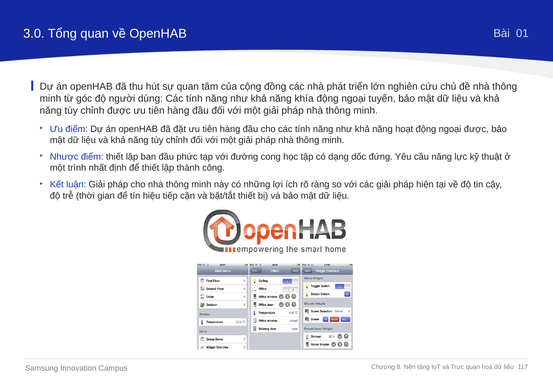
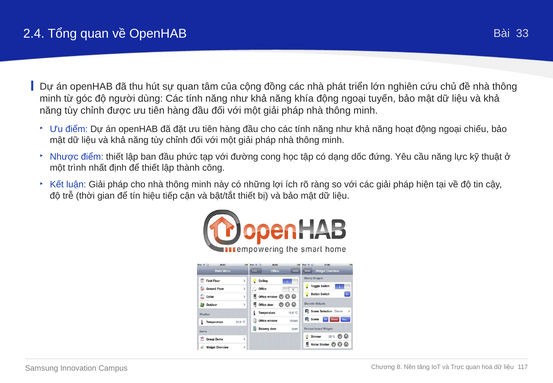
3.0: 3.0 -> 2.4
01: 01 -> 33
ngoại được: được -> chiếu
